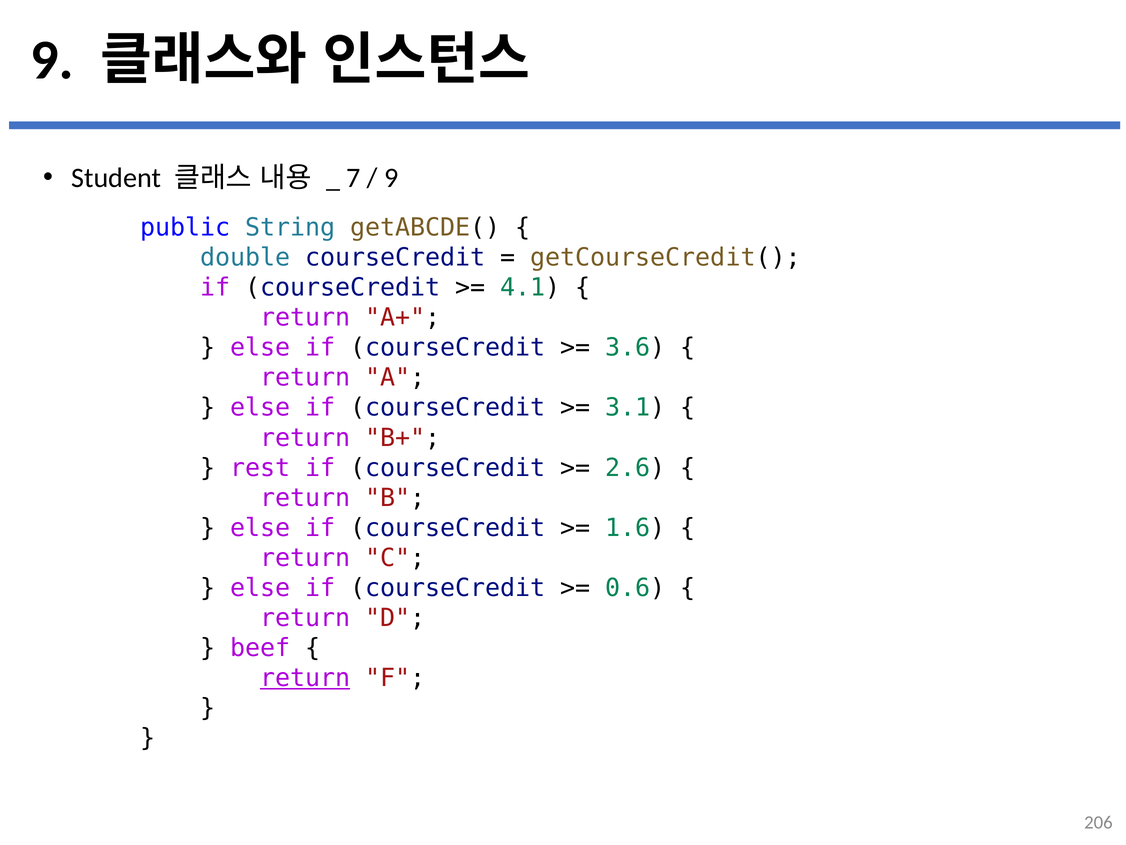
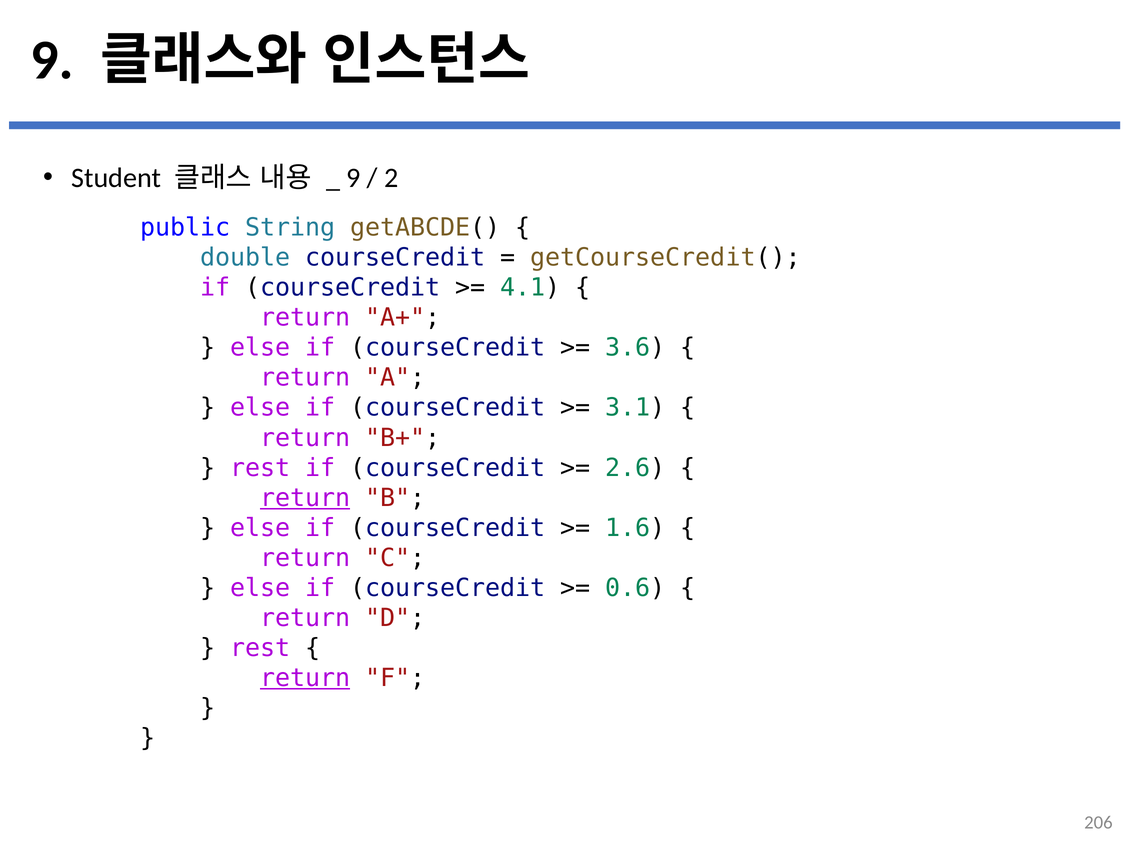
7 at (354, 178): 7 -> 9
9 at (391, 178): 9 -> 2
return at (305, 498) underline: none -> present
beef at (260, 648): beef -> rest
